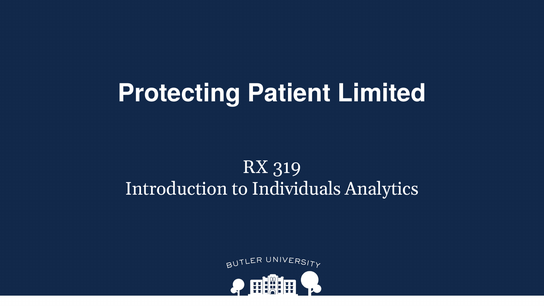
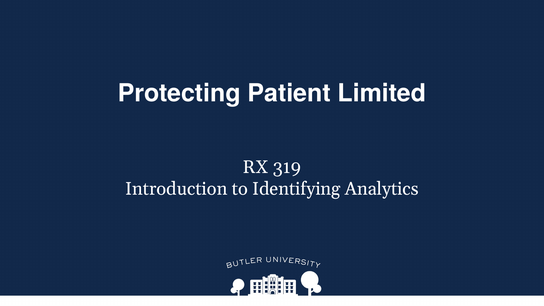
Individuals: Individuals -> Identifying
